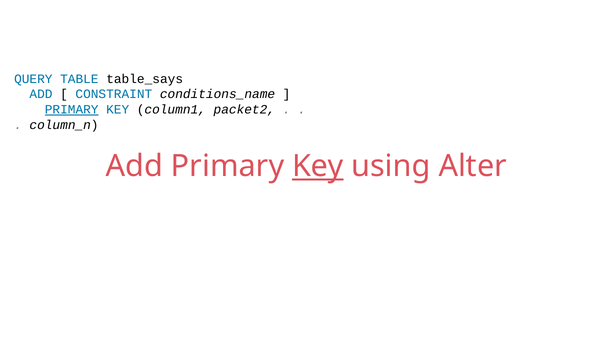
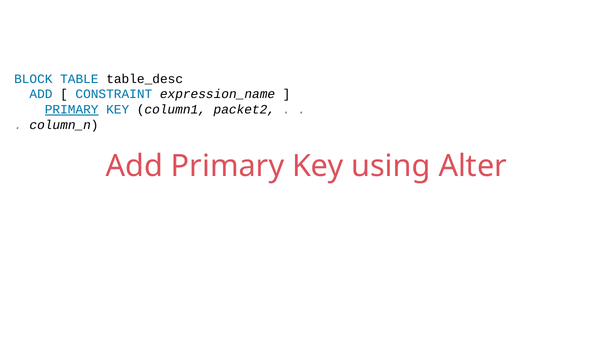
QUERY: QUERY -> BLOCK
table_says: table_says -> table_desc
conditions_name: conditions_name -> expression_name
Key at (318, 166) underline: present -> none
